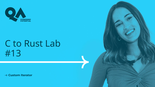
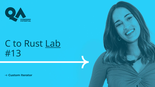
Lab underline: none -> present
